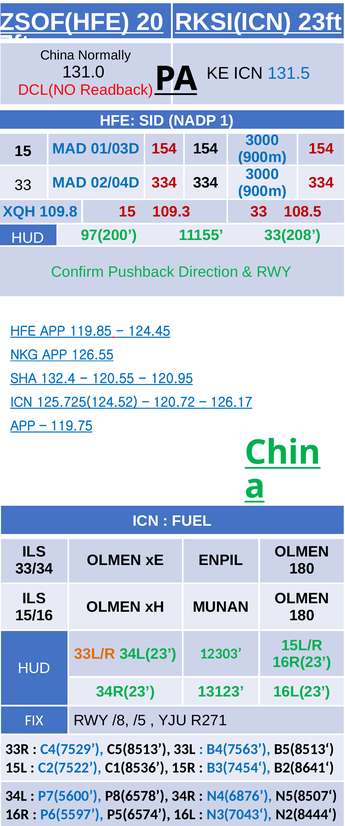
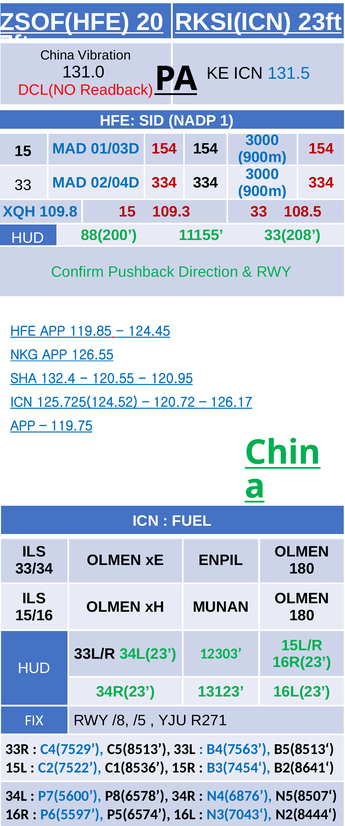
Normally: Normally -> Vibration
97(200: 97(200 -> 88(200
33L/R colour: orange -> black
